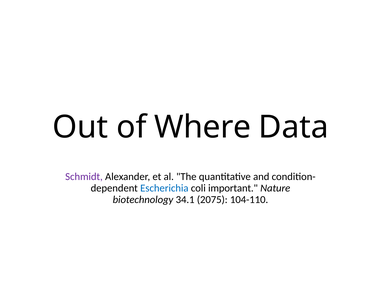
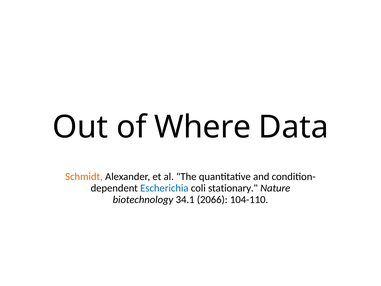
Schmidt colour: purple -> orange
important: important -> stationary
2075: 2075 -> 2066
